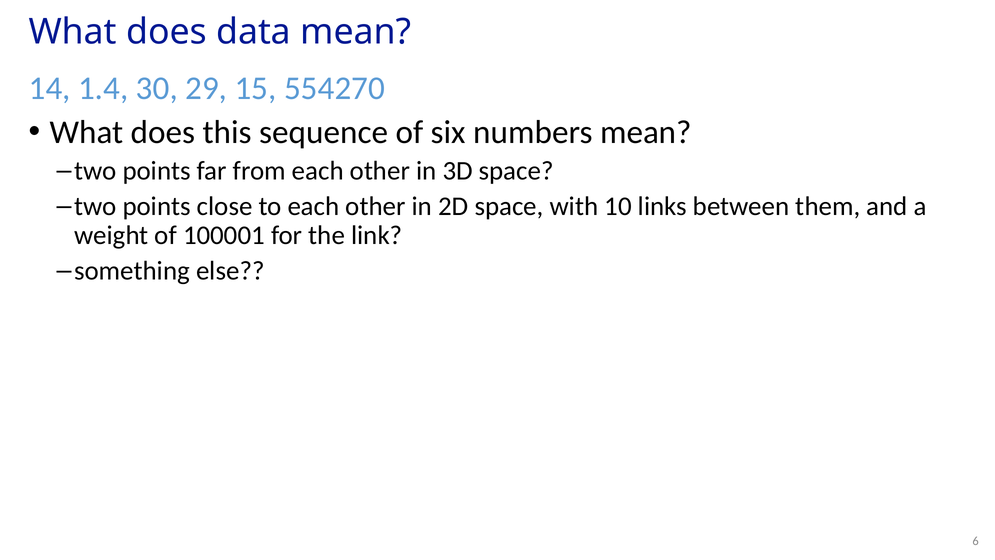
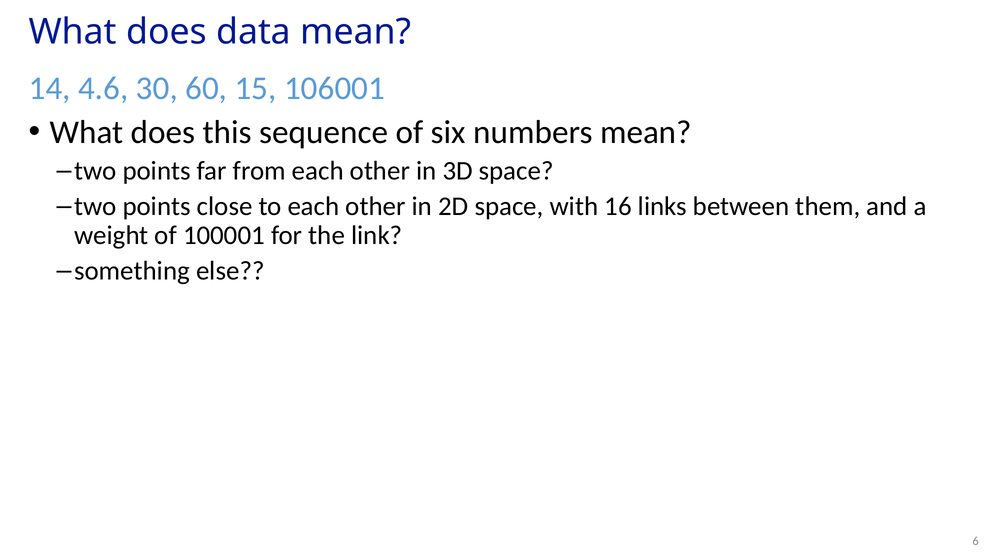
1.4: 1.4 -> 4.6
29: 29 -> 60
554270: 554270 -> 106001
10: 10 -> 16
